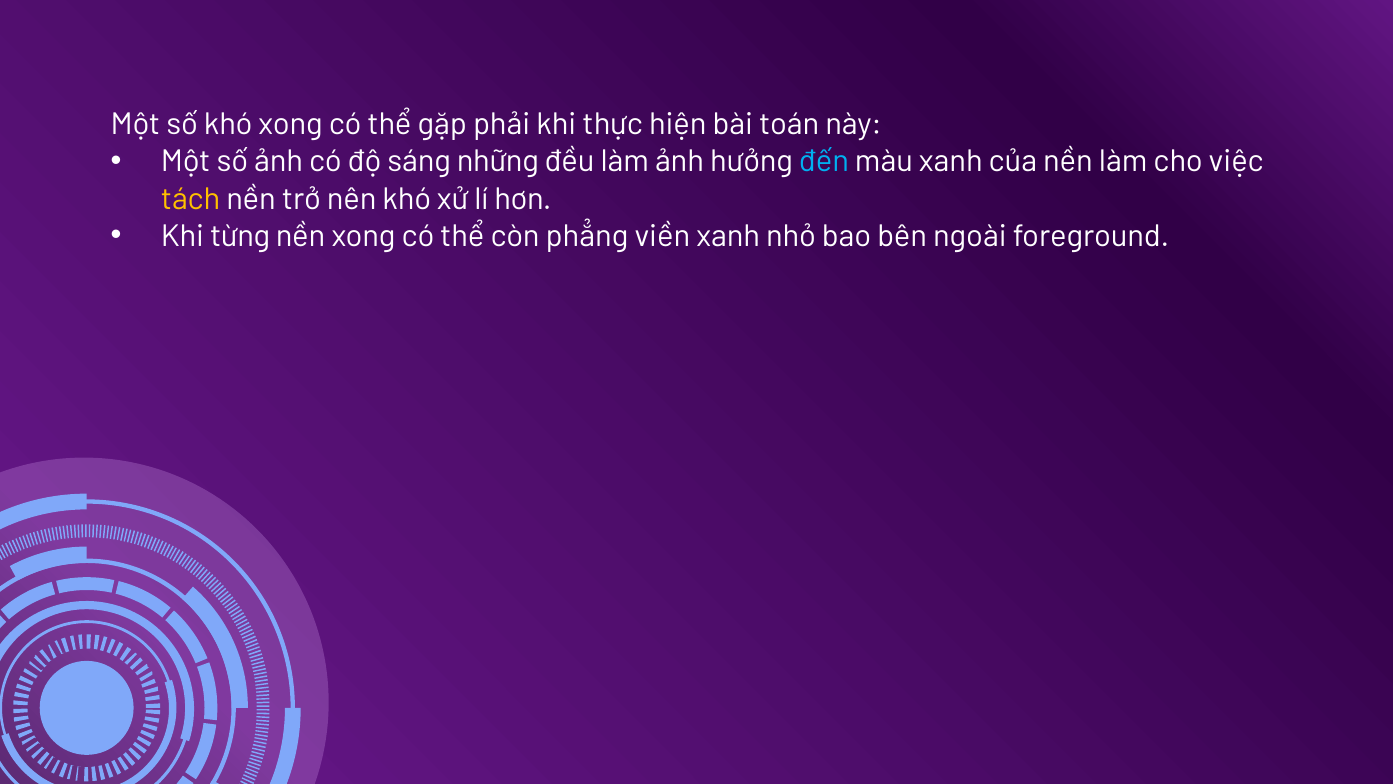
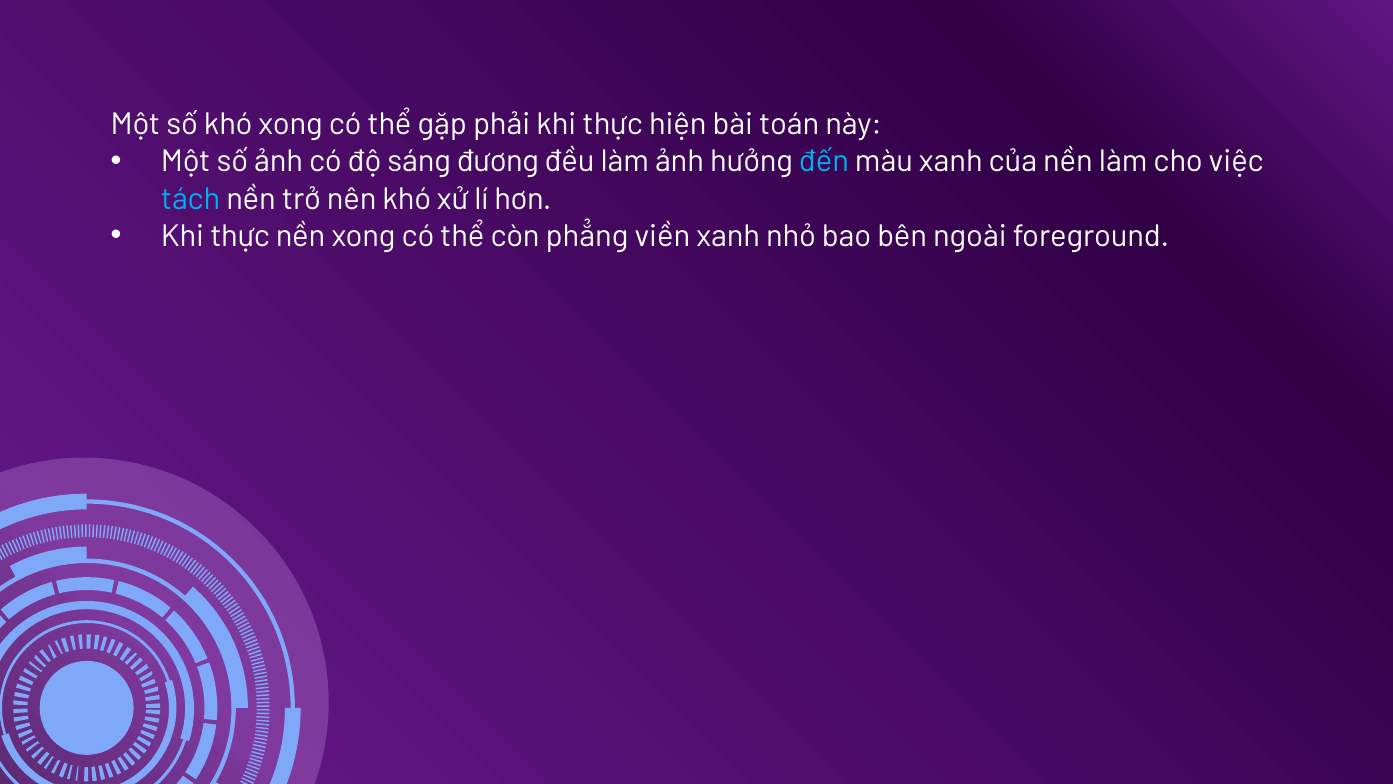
những: những -> đương
tách colour: yellow -> light blue
từng at (240, 236): từng -> thực
